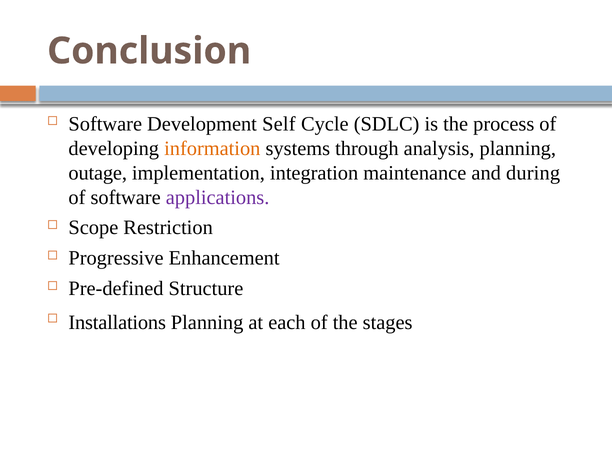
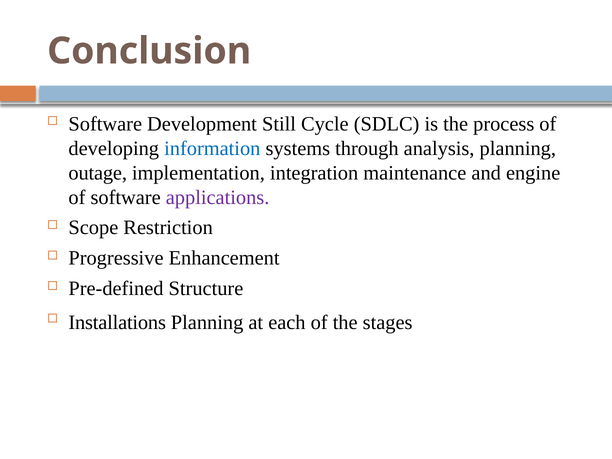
Self: Self -> Still
information colour: orange -> blue
during: during -> engine
